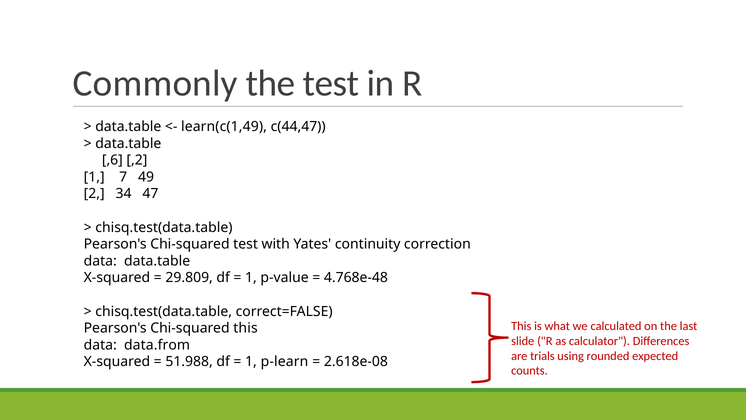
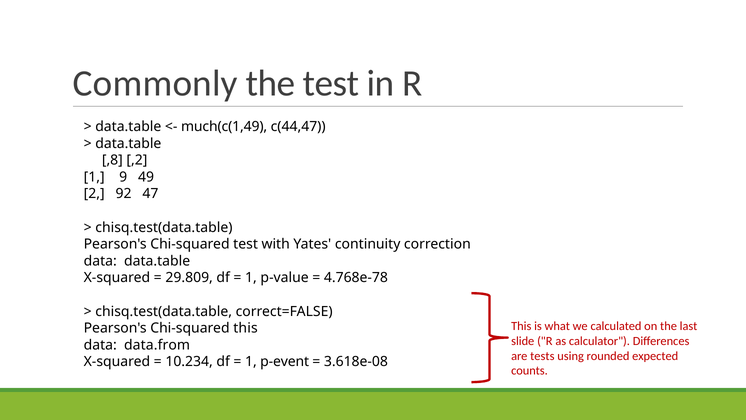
learn(c(1,49: learn(c(1,49 -> much(c(1,49
,6: ,6 -> ,8
7: 7 -> 9
34: 34 -> 92
4.768e-48: 4.768e-48 -> 4.768e-78
trials: trials -> tests
51.988: 51.988 -> 10.234
p-learn: p-learn -> p-event
2.618e-08: 2.618e-08 -> 3.618e-08
